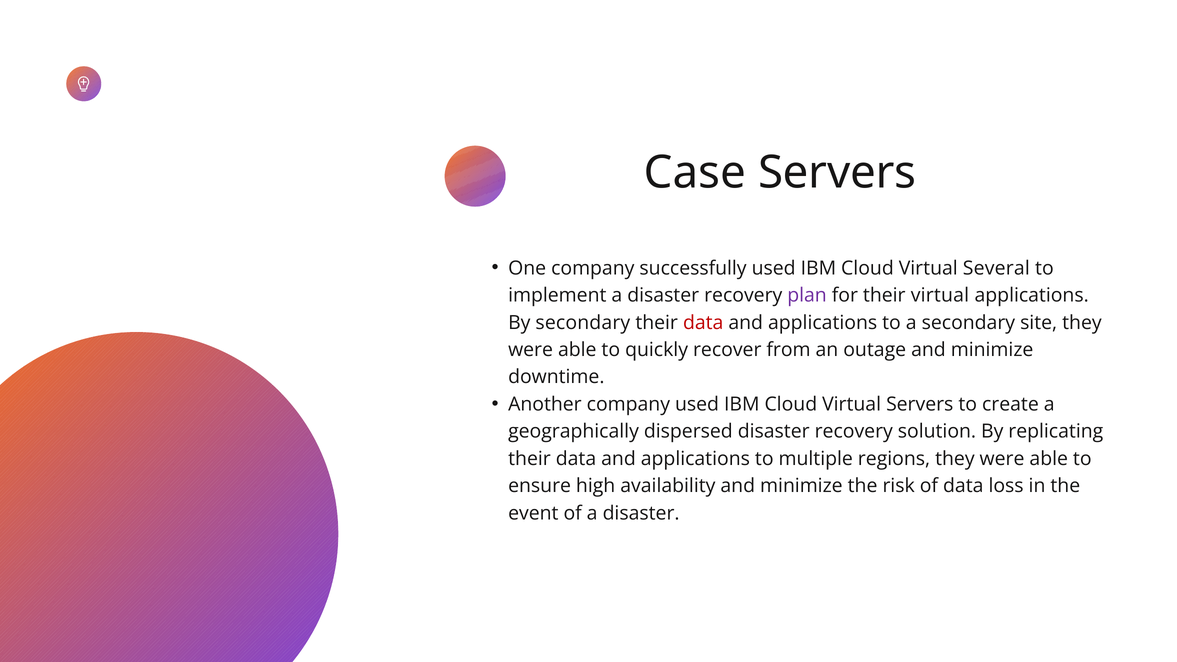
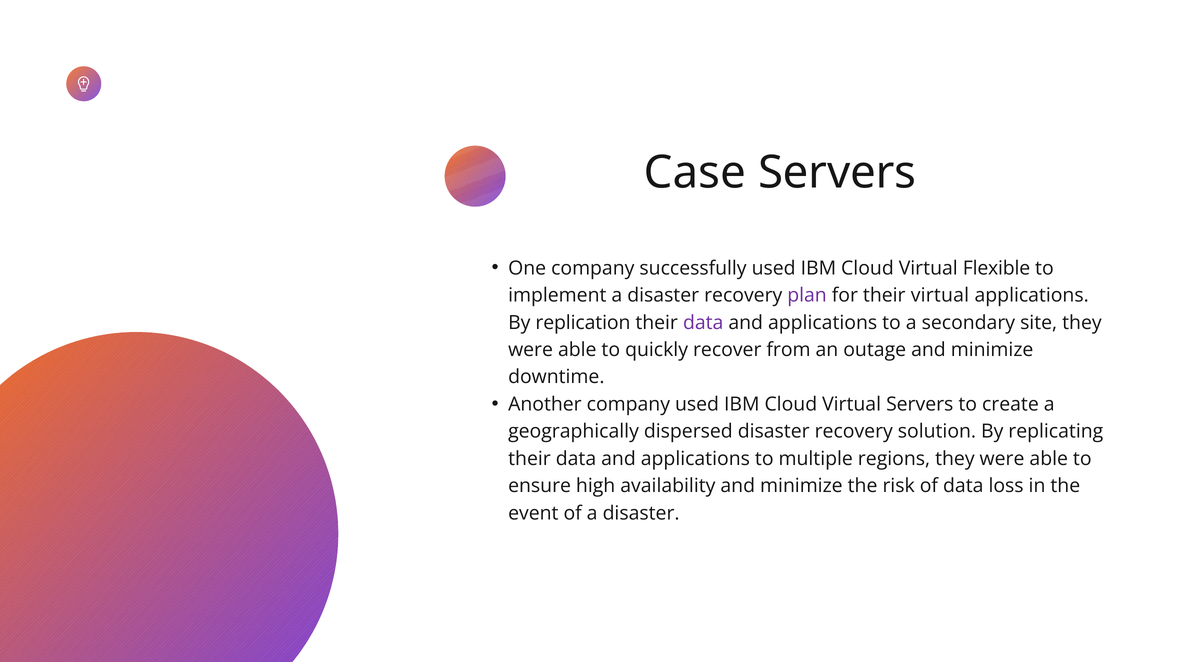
Several: Several -> Flexible
By secondary: secondary -> replication
data at (703, 323) colour: red -> purple
